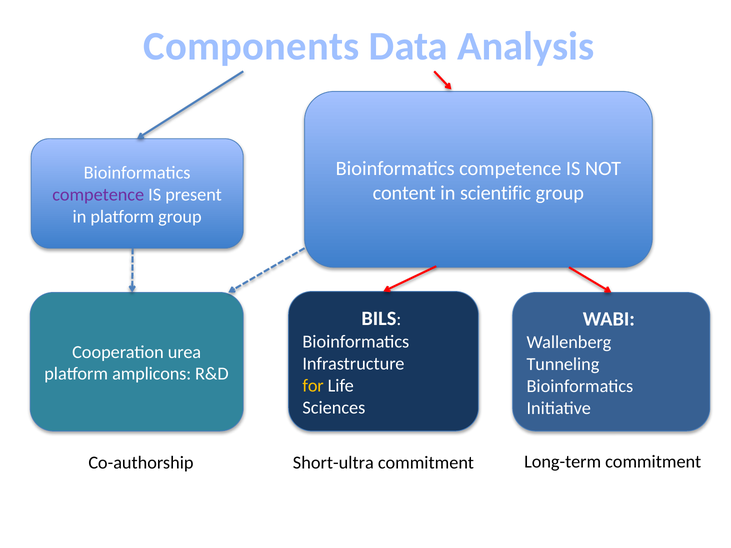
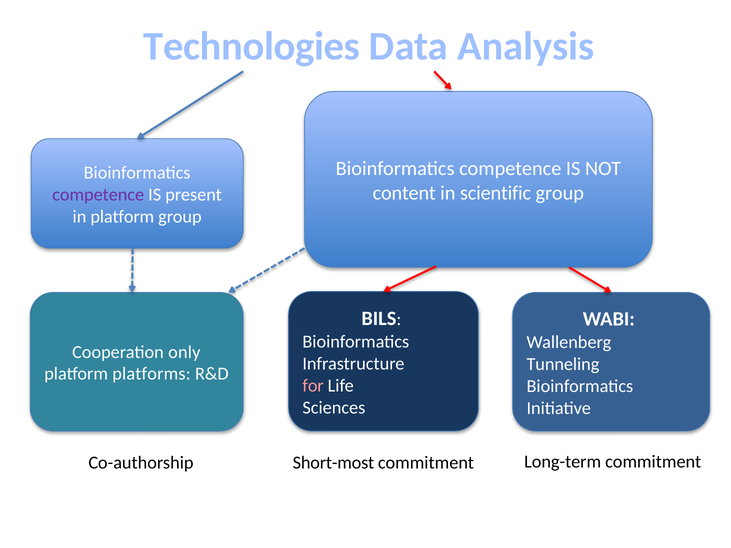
Components: Components -> Technologies
urea: urea -> only
amplicons: amplicons -> platforms
for colour: yellow -> pink
Short-ultra: Short-ultra -> Short-most
